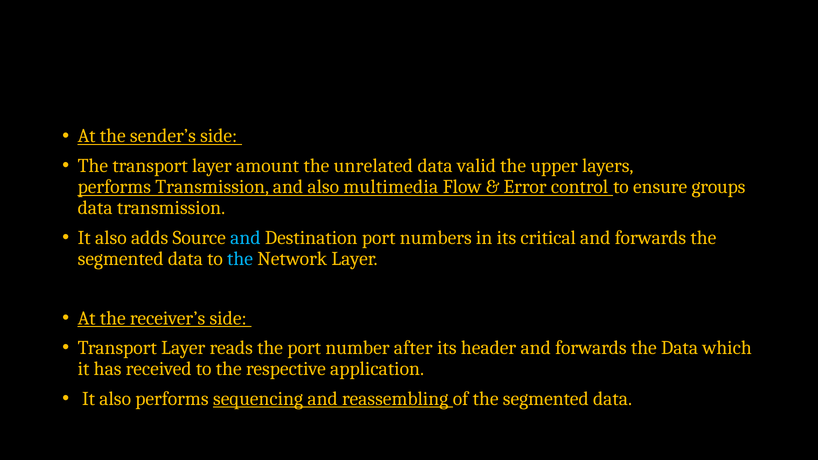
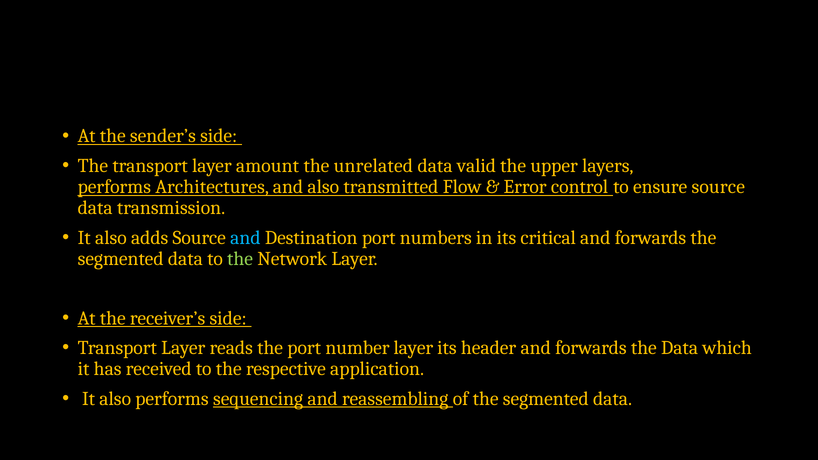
performs Transmission: Transmission -> Architectures
multimedia: multimedia -> transmitted
ensure groups: groups -> source
the at (240, 259) colour: light blue -> light green
number after: after -> layer
